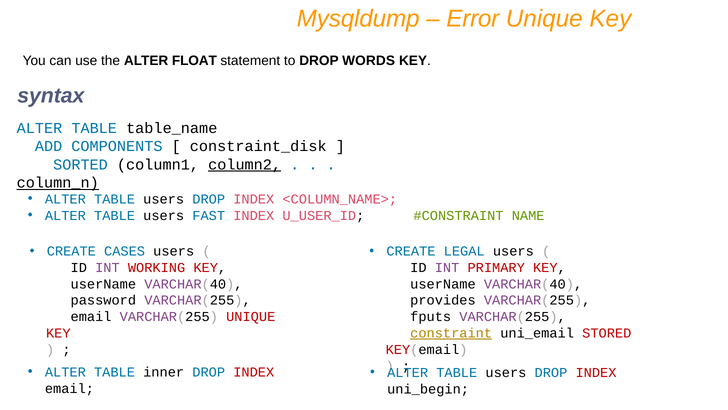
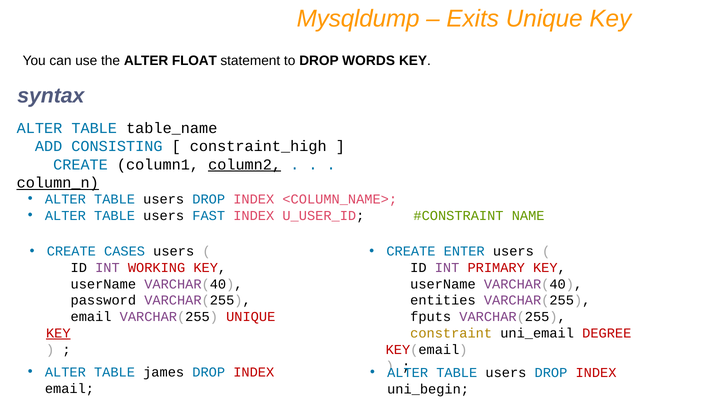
Error: Error -> Exits
COMPONENTS: COMPONENTS -> CONSISTING
constraint_disk: constraint_disk -> constraint_high
SORTED at (80, 164): SORTED -> CREATE
LEGAL: LEGAL -> ENTER
provides: provides -> entities
KEY at (58, 333) underline: none -> present
constraint underline: present -> none
STORED: STORED -> DEGREE
inner: inner -> james
